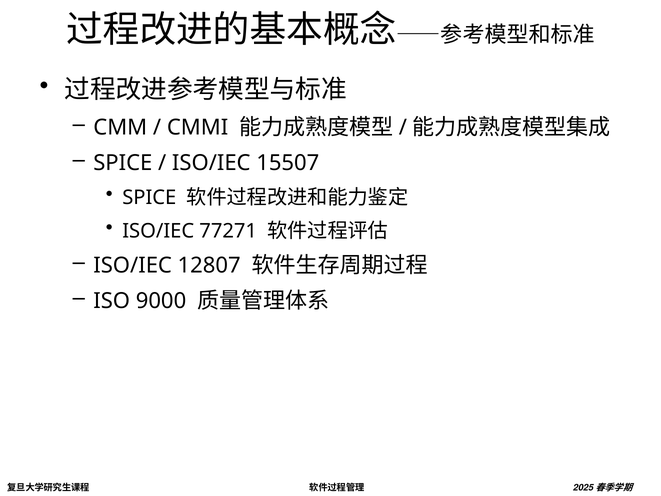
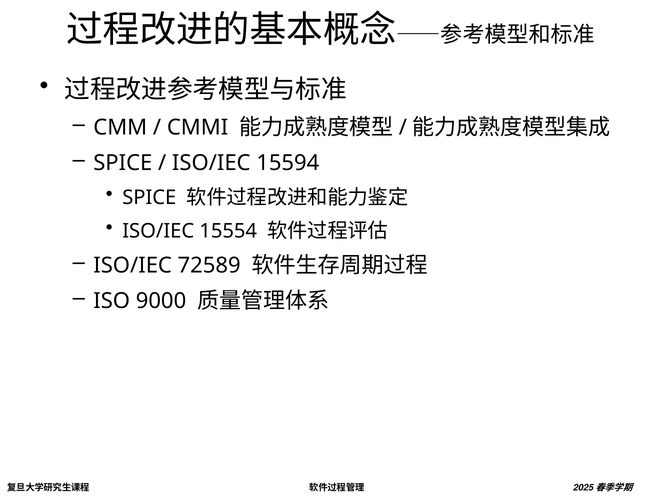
15507: 15507 -> 15594
77271: 77271 -> 15554
12807: 12807 -> 72589
